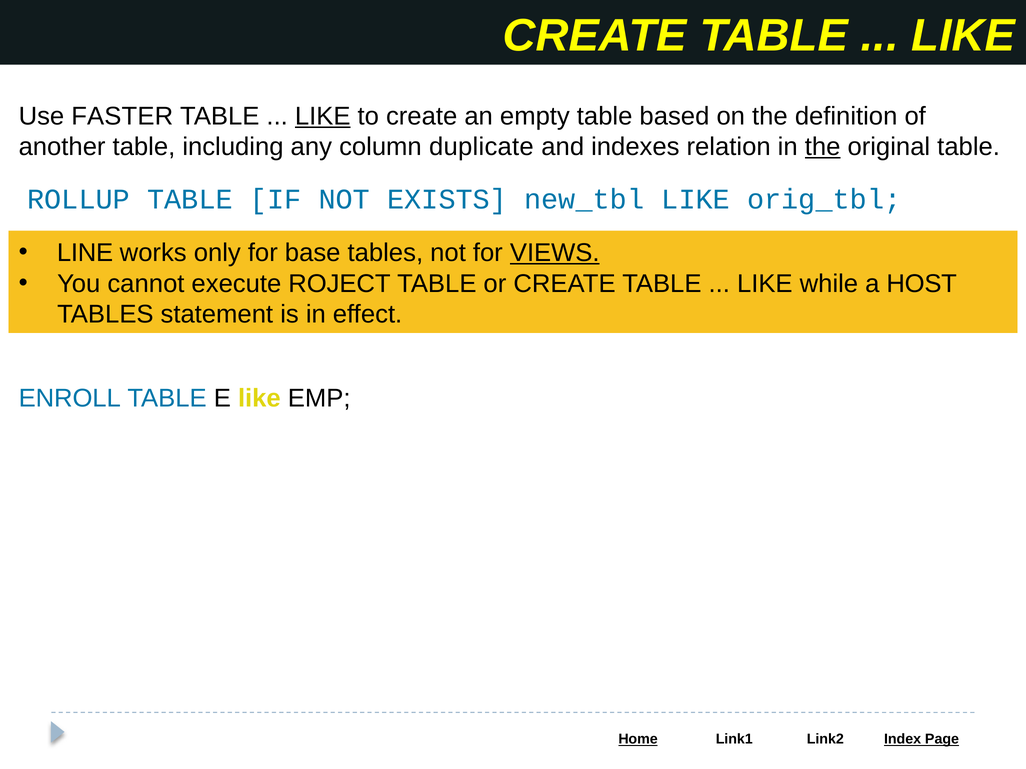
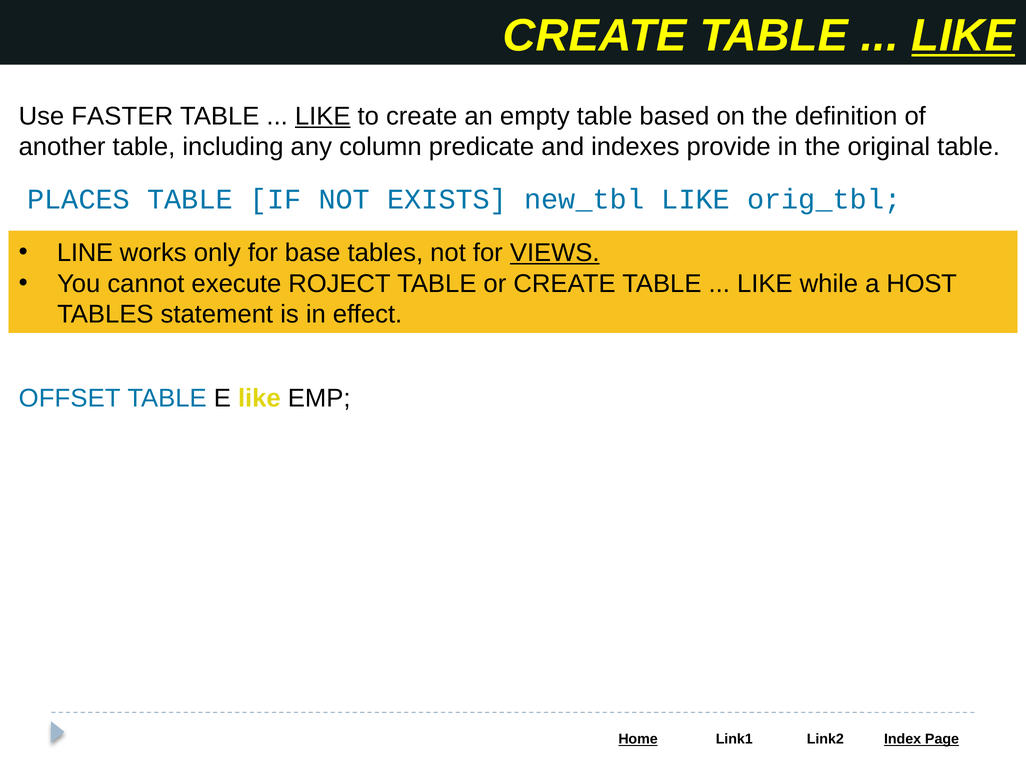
LIKE at (963, 36) underline: none -> present
duplicate: duplicate -> predicate
relation: relation -> provide
the at (823, 147) underline: present -> none
ROLLUP: ROLLUP -> PLACES
ENROLL: ENROLL -> OFFSET
